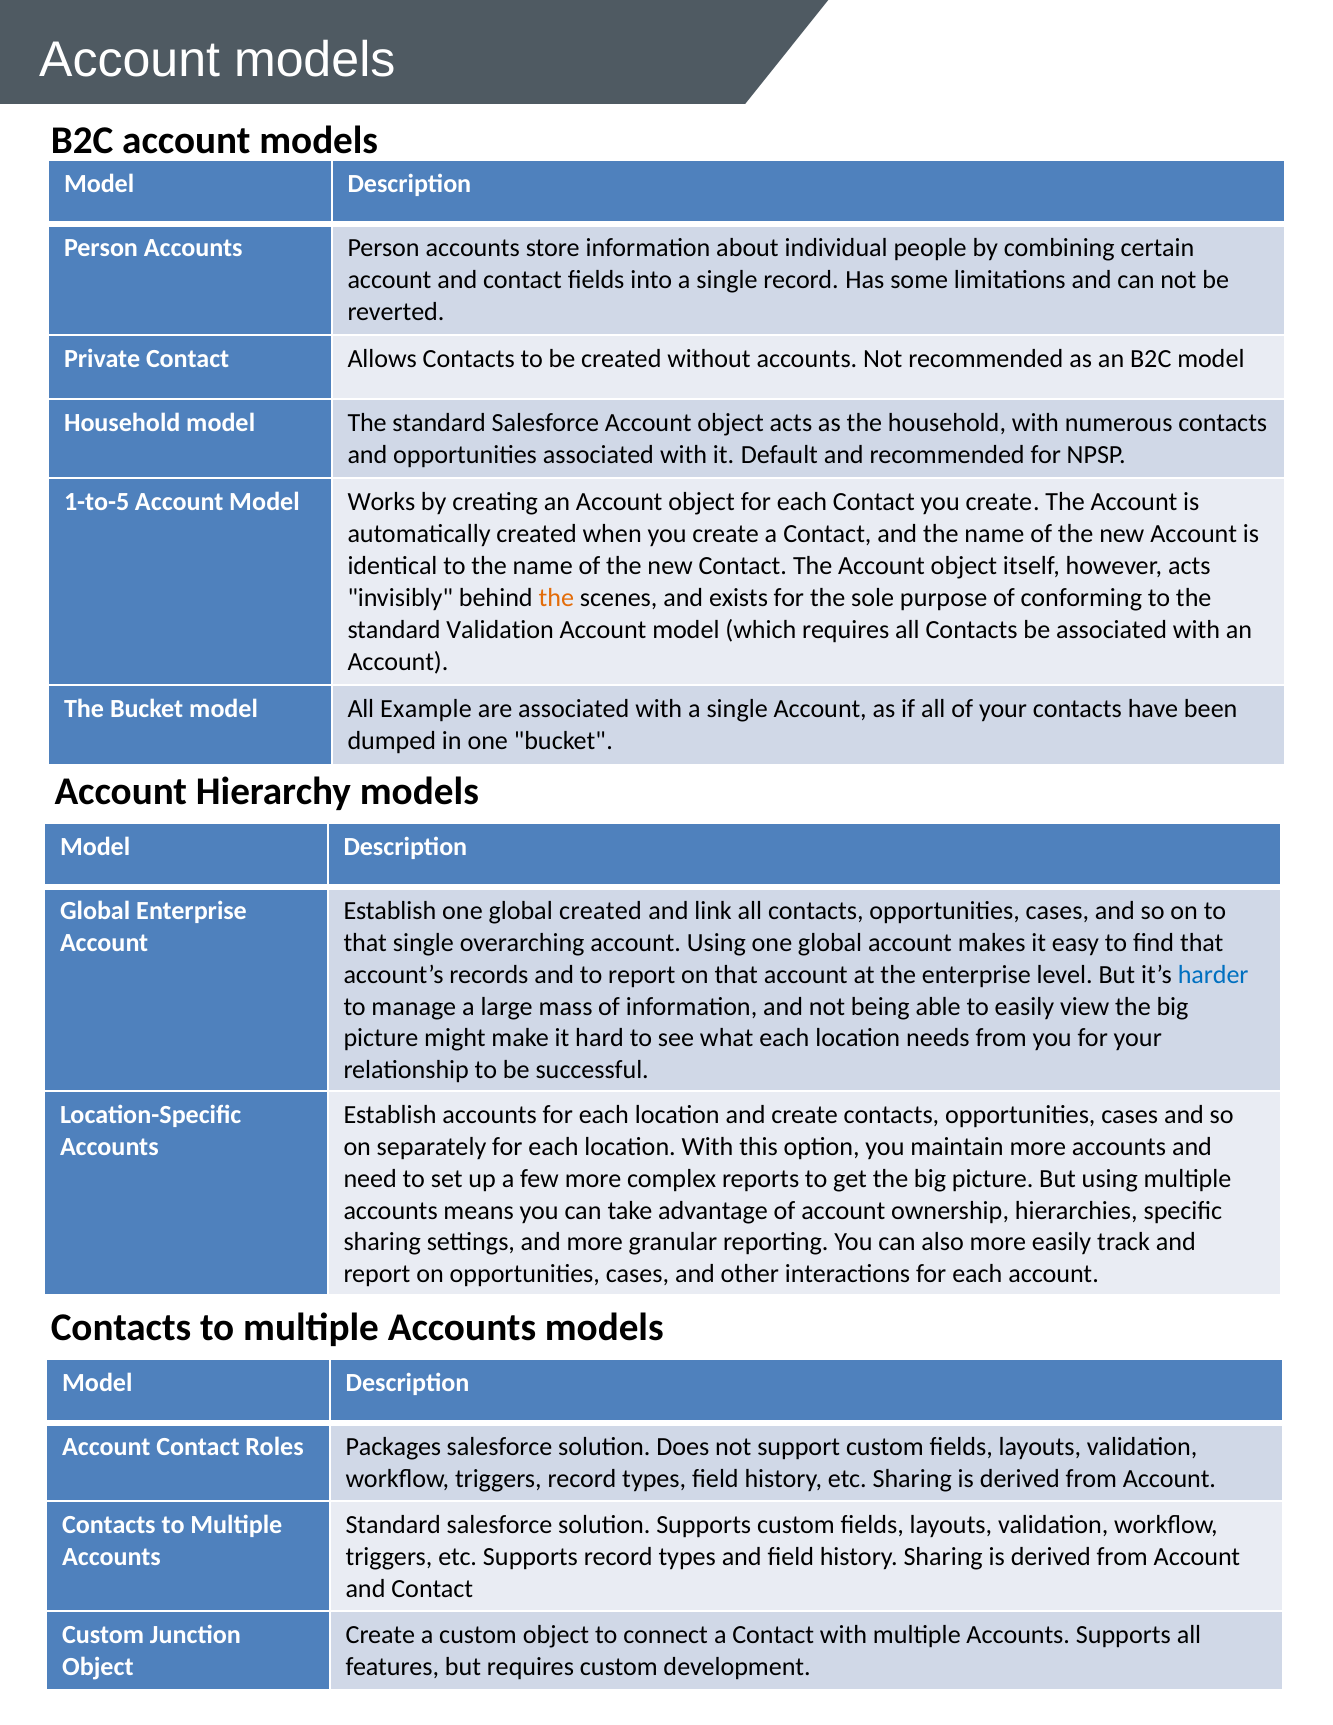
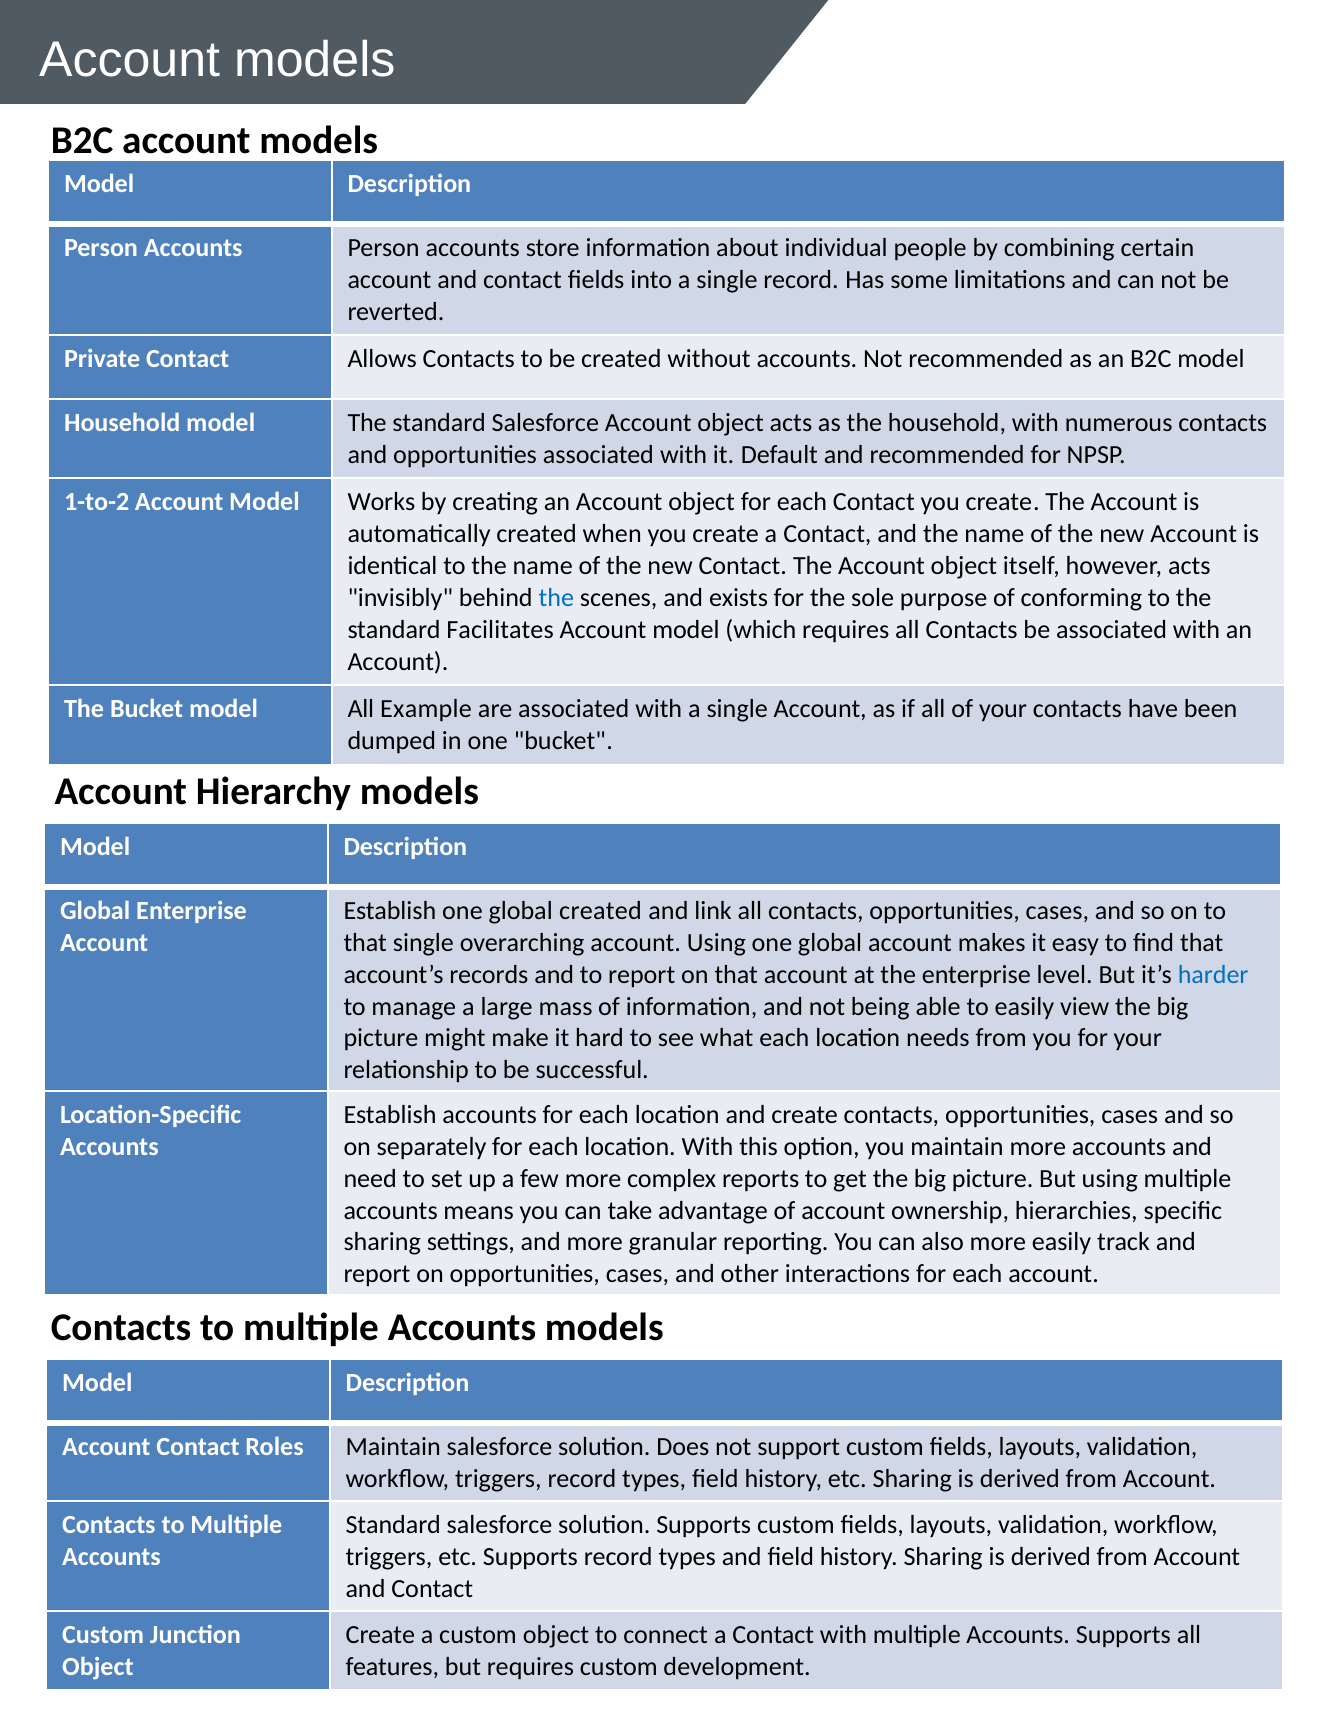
1-to-5: 1-to-5 -> 1-to-2
the at (556, 598) colour: orange -> blue
standard Validation: Validation -> Facilitates
Roles Packages: Packages -> Maintain
